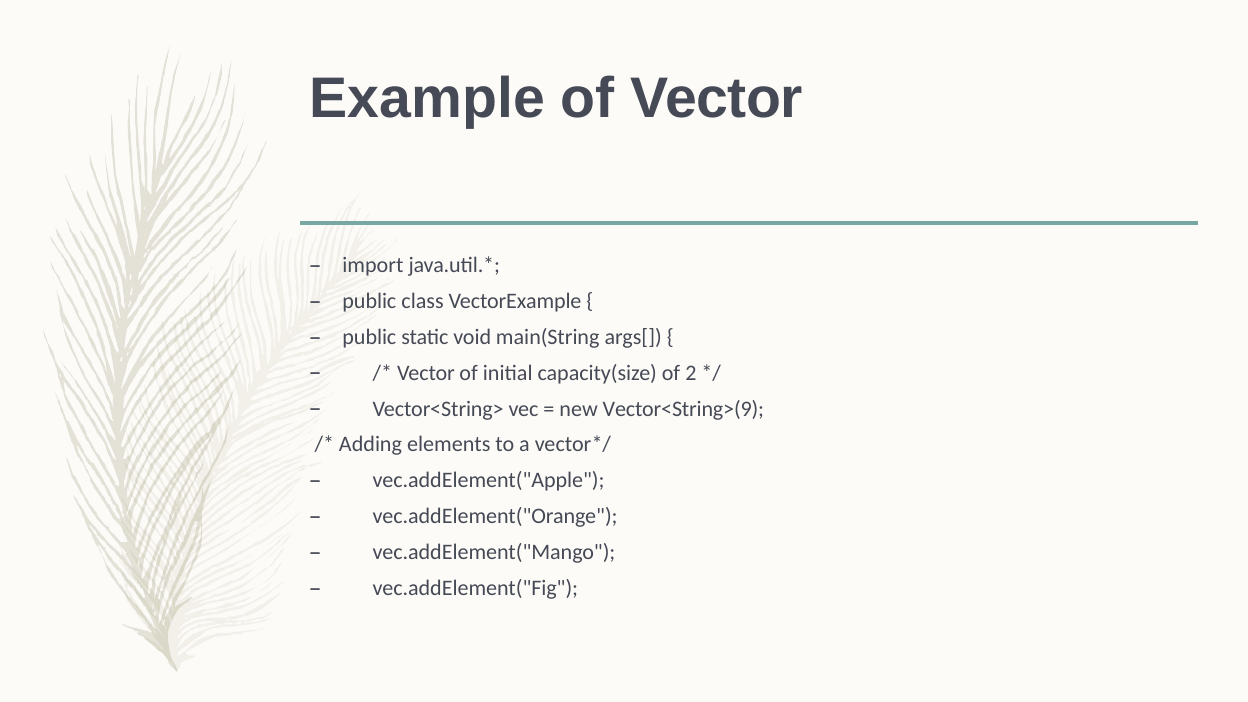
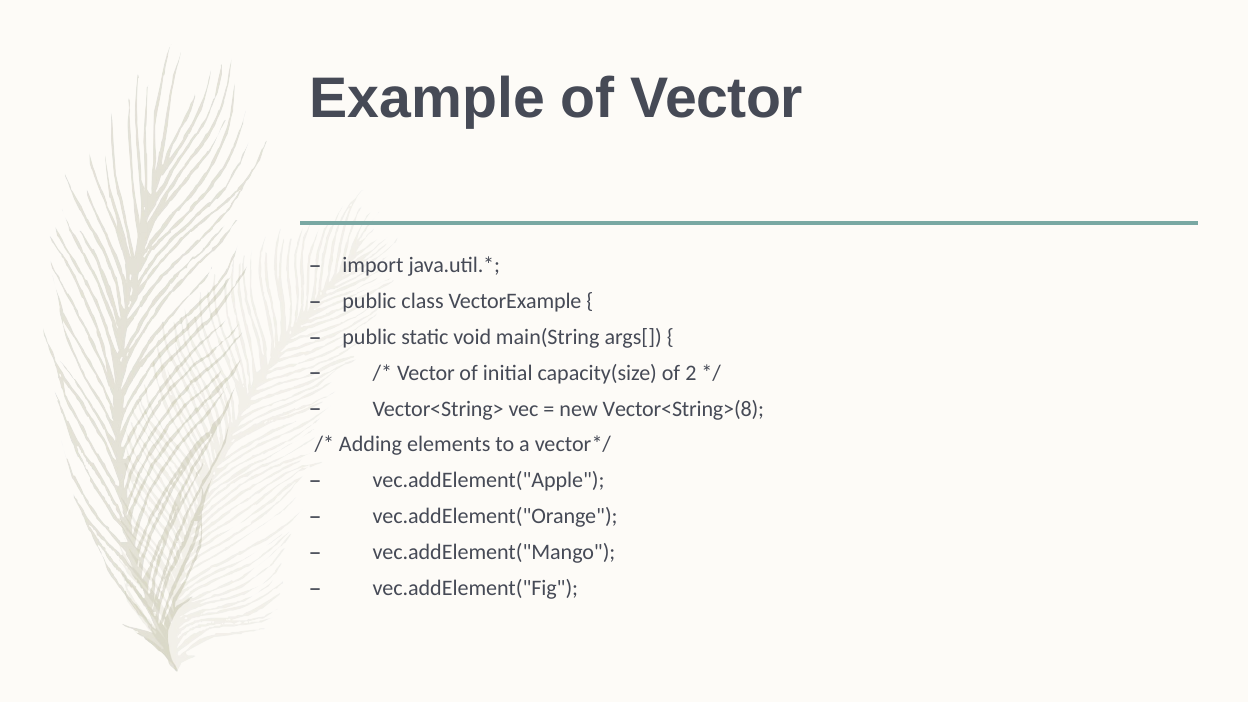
Vector<String>(9: Vector<String>(9 -> Vector<String>(8
